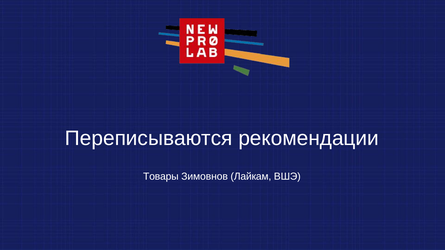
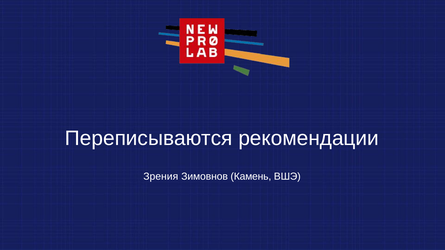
Товары: Товары -> Зрения
Лайкам: Лайкам -> Камень
